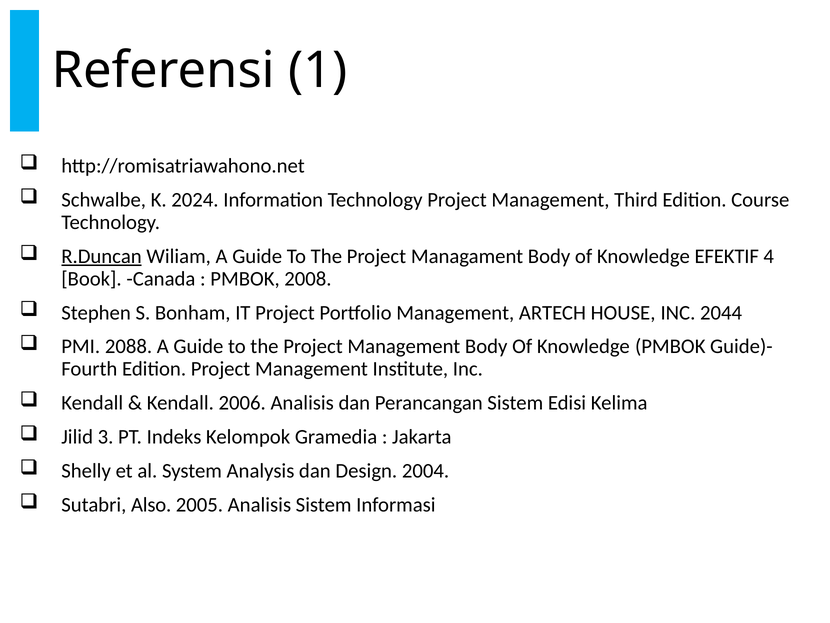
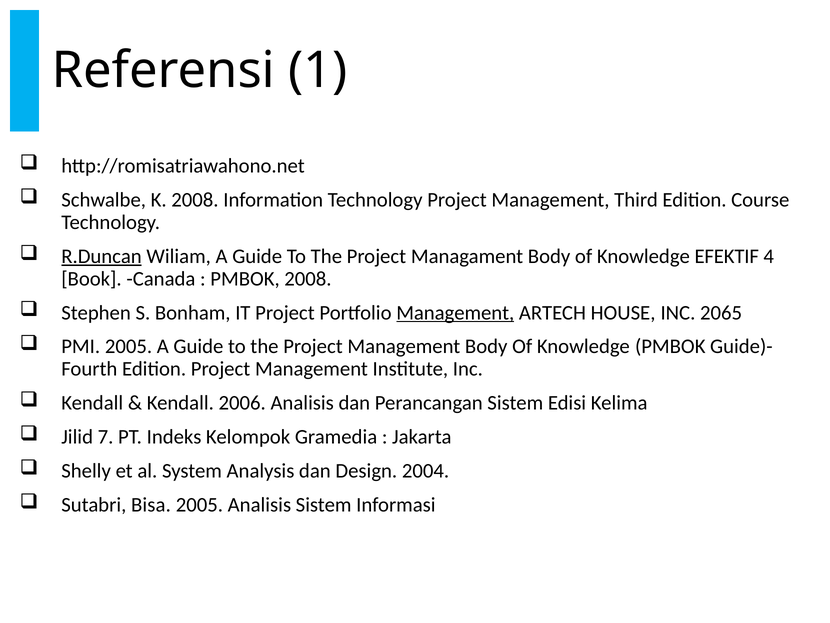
K 2024: 2024 -> 2008
Management at (455, 312) underline: none -> present
2044: 2044 -> 2065
PMI 2088: 2088 -> 2005
3: 3 -> 7
Also: Also -> Bisa
